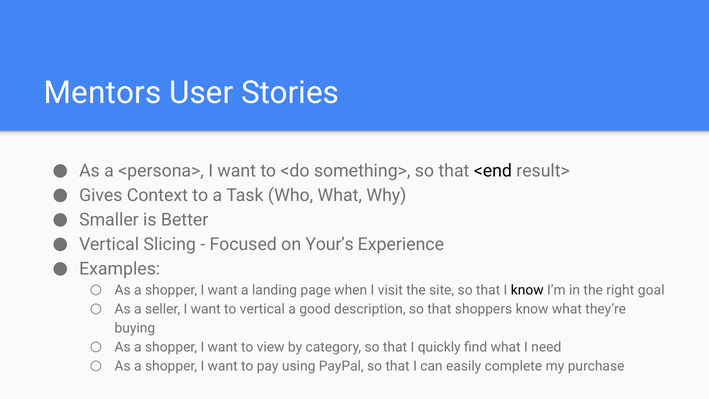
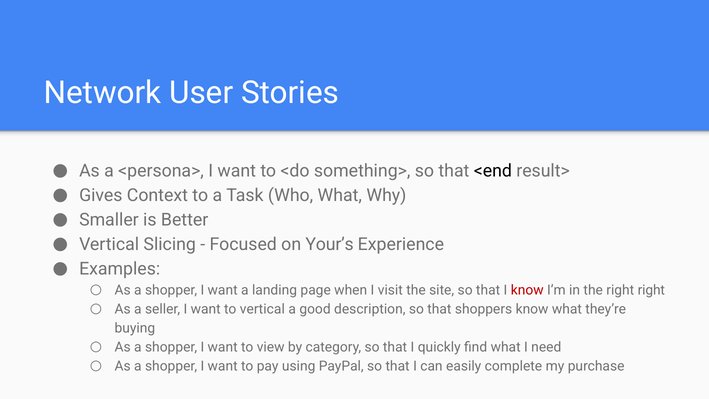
Mentors: Mentors -> Network
know at (527, 290) colour: black -> red
right goal: goal -> right
